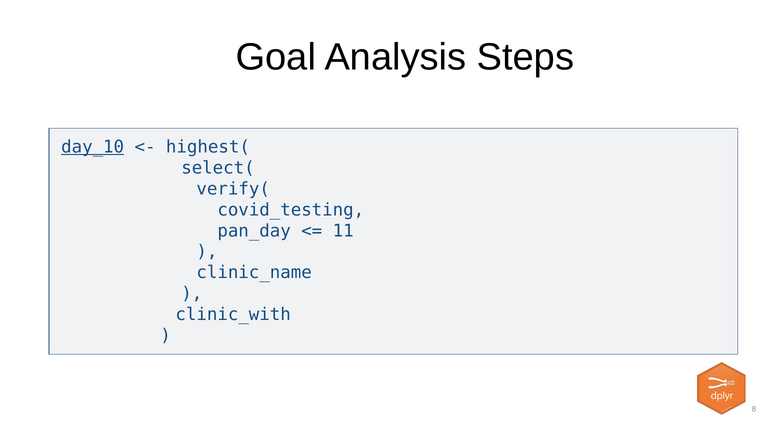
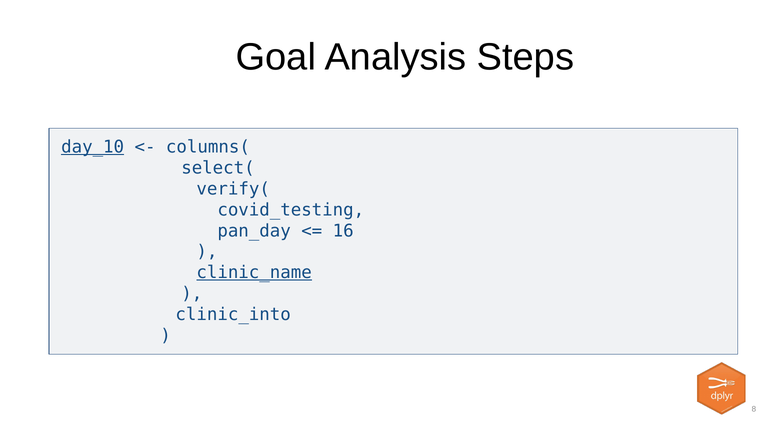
highest(: highest( -> columns(
11: 11 -> 16
clinic_name underline: none -> present
clinic_with: clinic_with -> clinic_into
